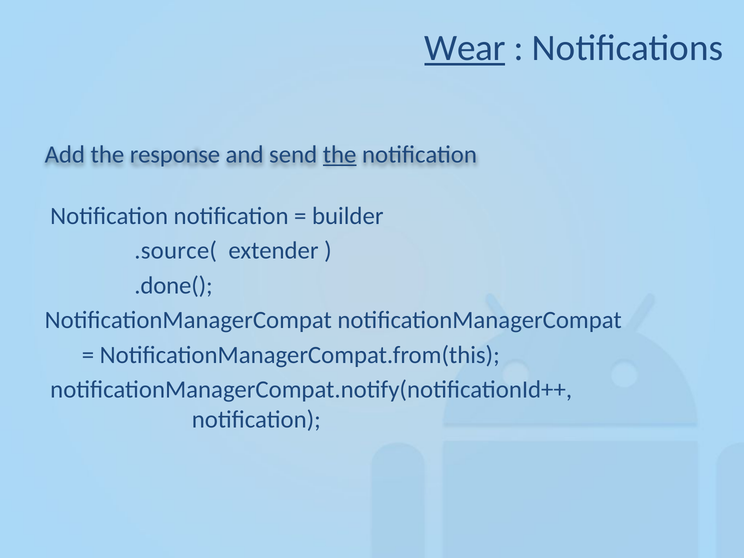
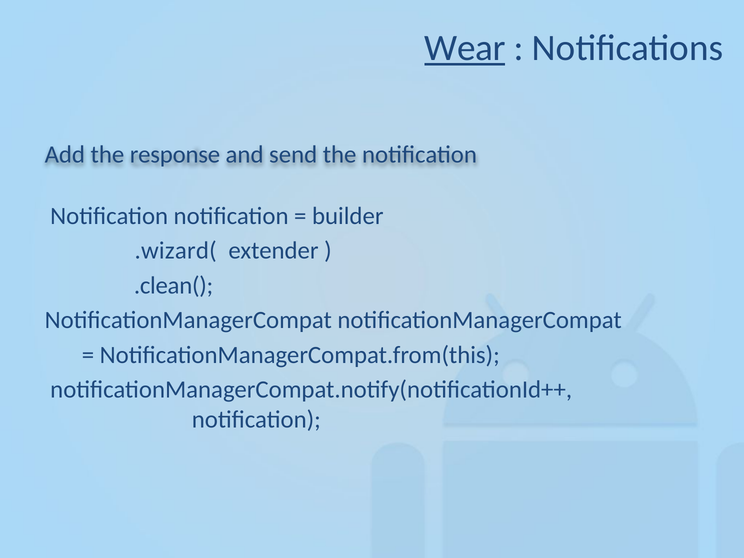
the at (340, 154) underline: present -> none
.source(: .source( -> .wizard(
.done(: .done( -> .clean(
